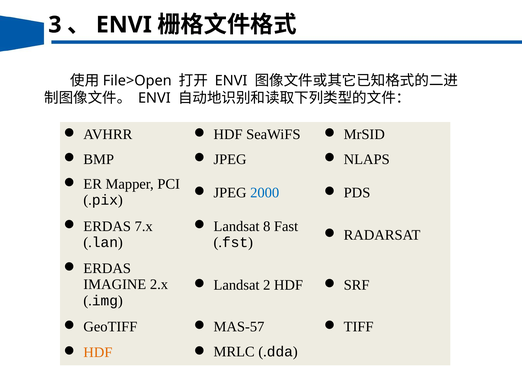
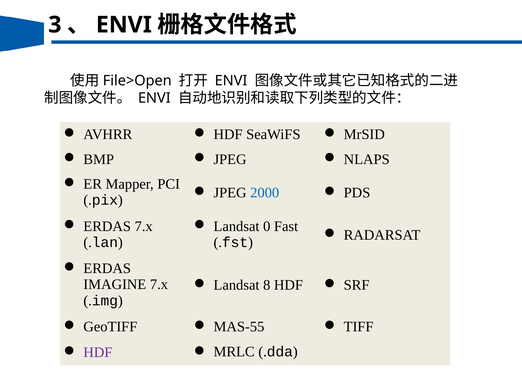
8: 8 -> 0
IMAGINE 2.x: 2.x -> 7.x
2: 2 -> 8
MAS-57: MAS-57 -> MAS-55
HDF at (98, 352) colour: orange -> purple
